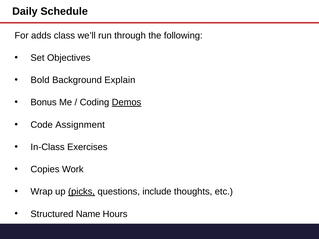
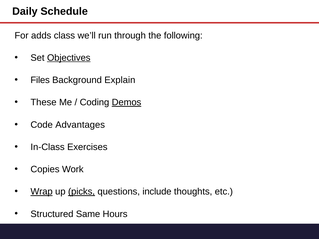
Objectives underline: none -> present
Bold: Bold -> Files
Bonus: Bonus -> These
Assignment: Assignment -> Advantages
Wrap underline: none -> present
Name: Name -> Same
